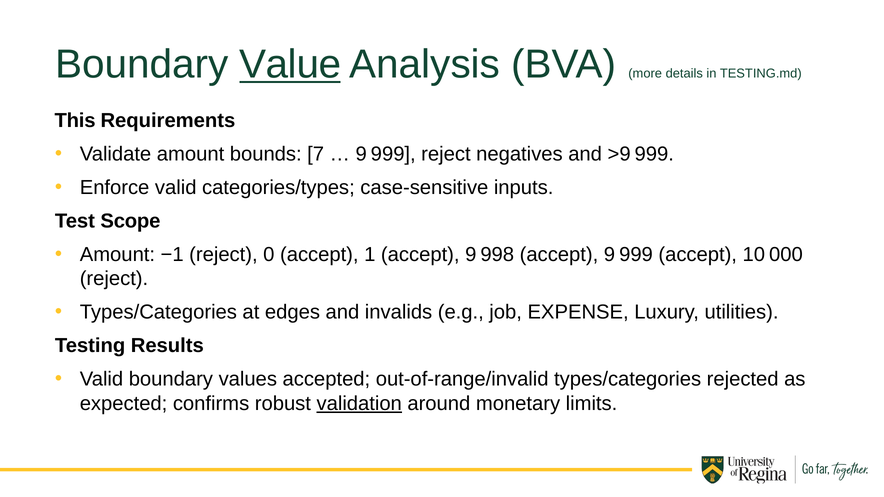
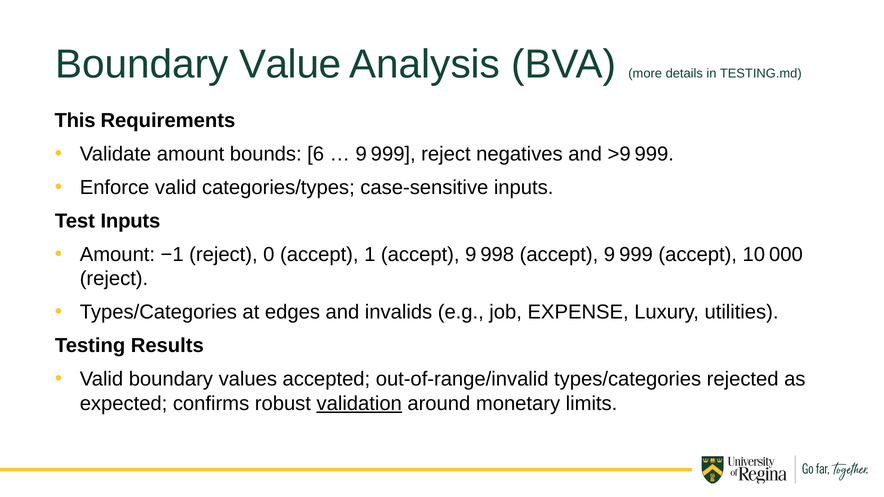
Value underline: present -> none
7: 7 -> 6
Test Scope: Scope -> Inputs
